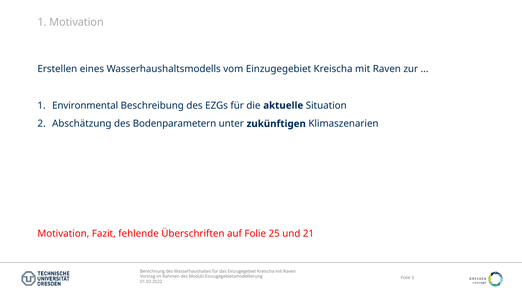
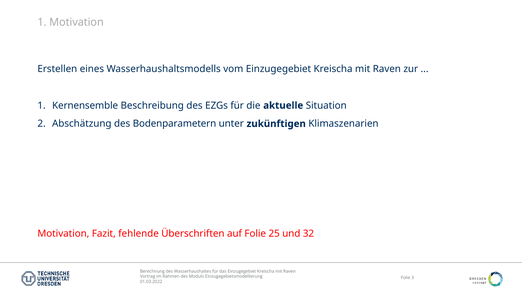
Environmental: Environmental -> Kernensemble
21: 21 -> 32
